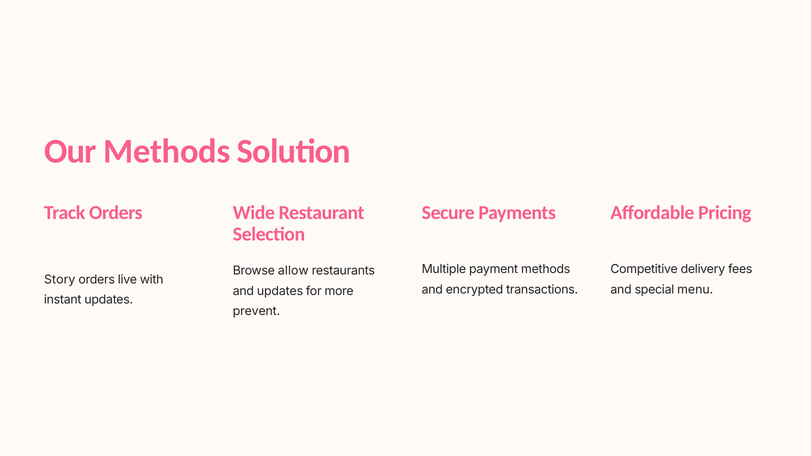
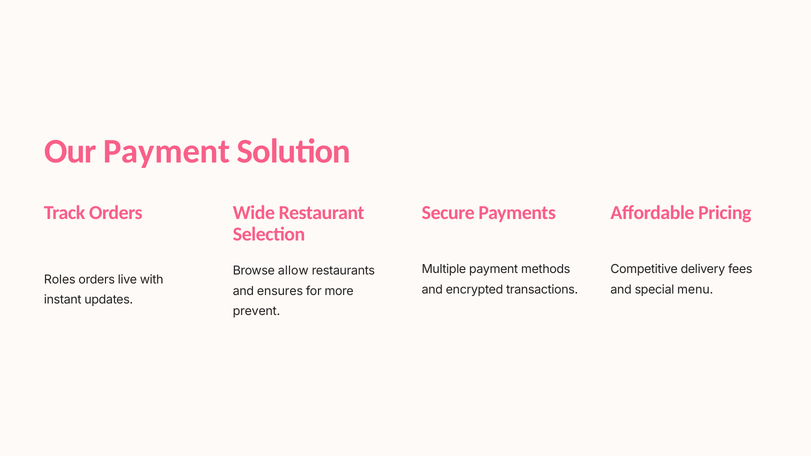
Our Methods: Methods -> Payment
Story: Story -> Roles
and updates: updates -> ensures
